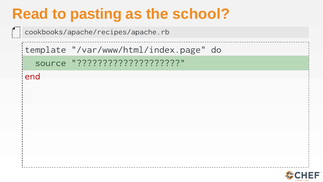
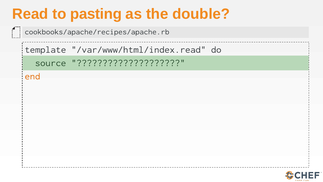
school: school -> double
/var/www/html/index.page: /var/www/html/index.page -> /var/www/html/index.read
end colour: red -> orange
